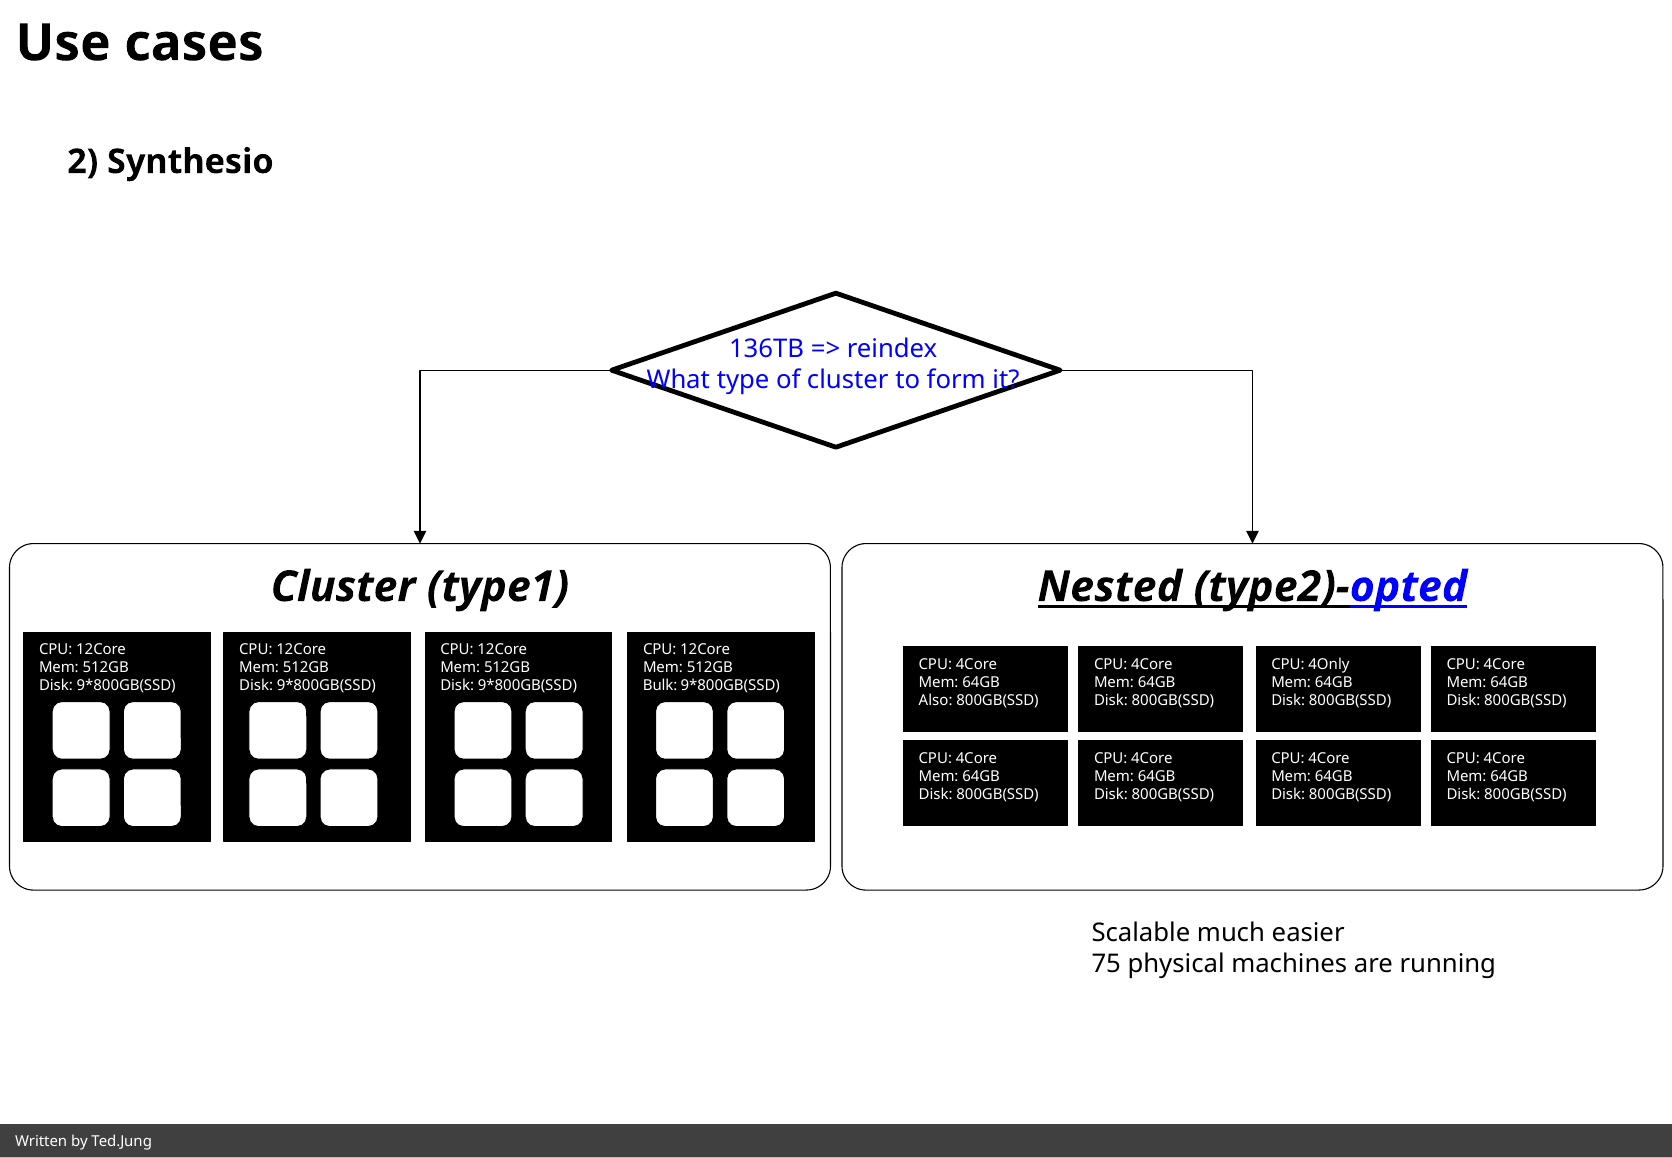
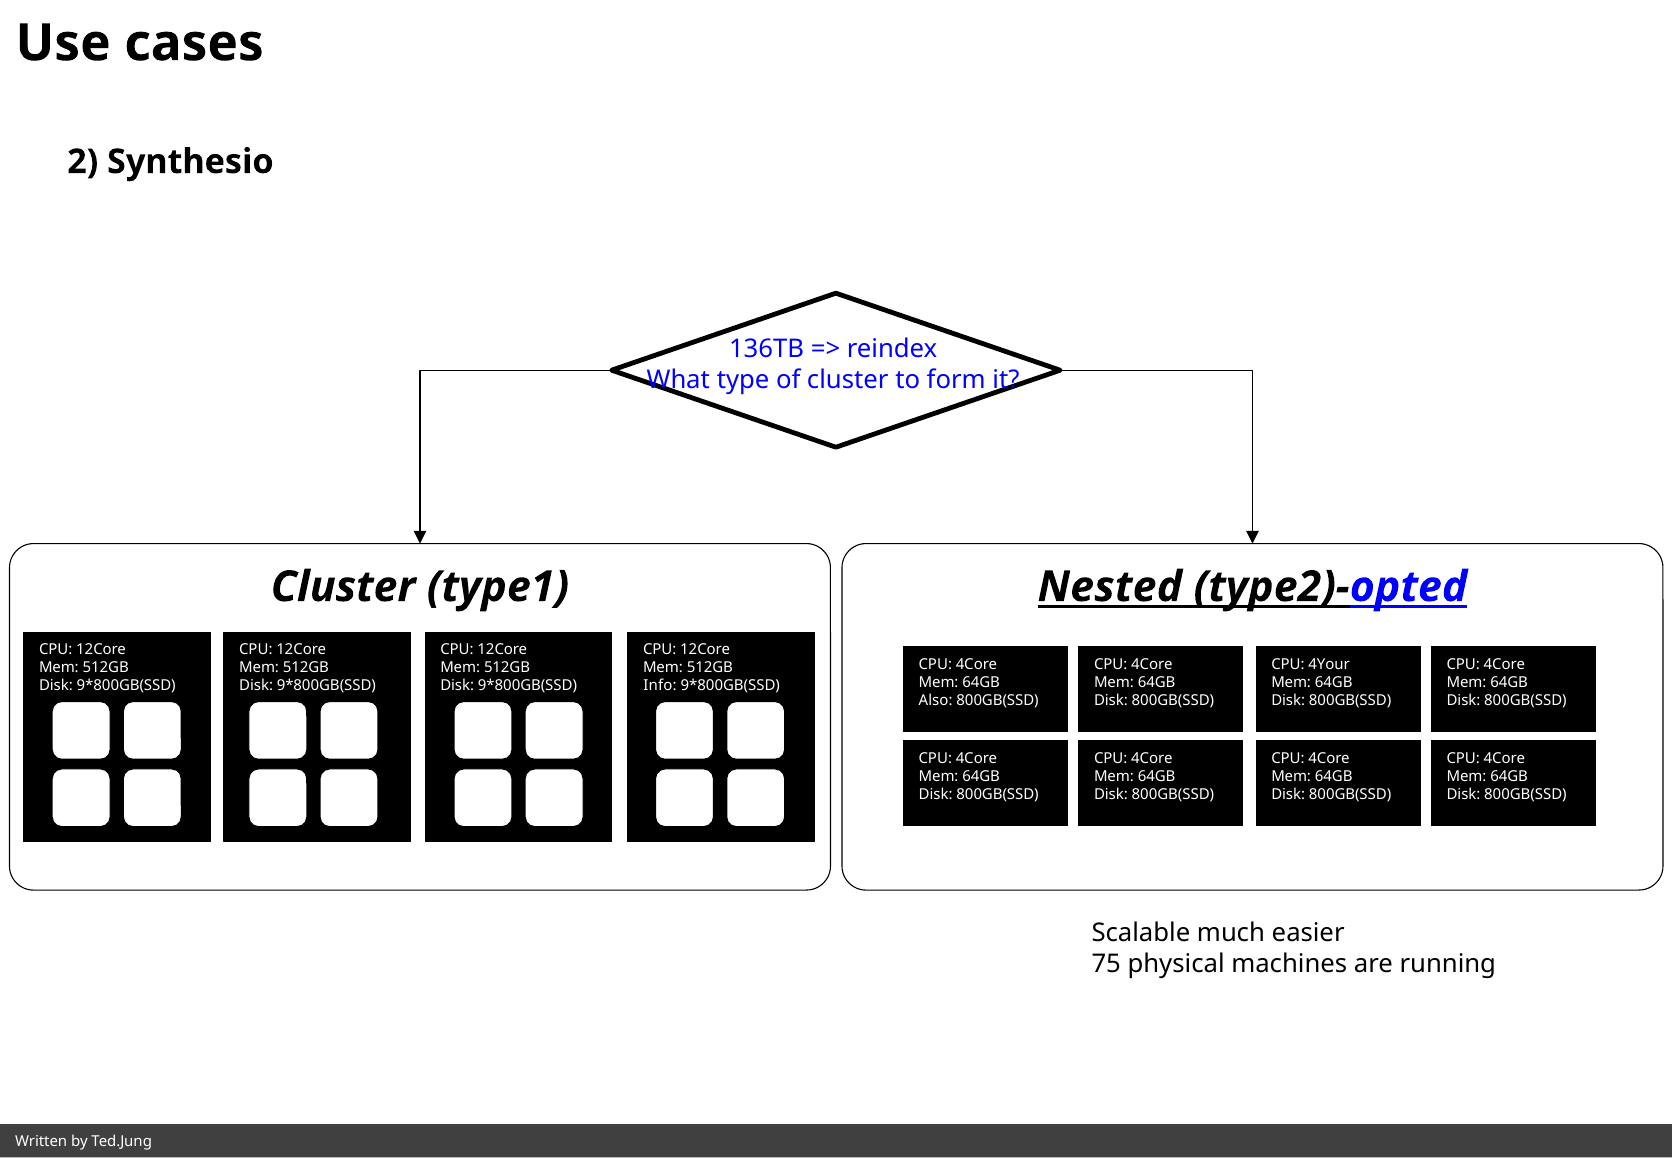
4Only: 4Only -> 4Your
Bulk: Bulk -> Info
